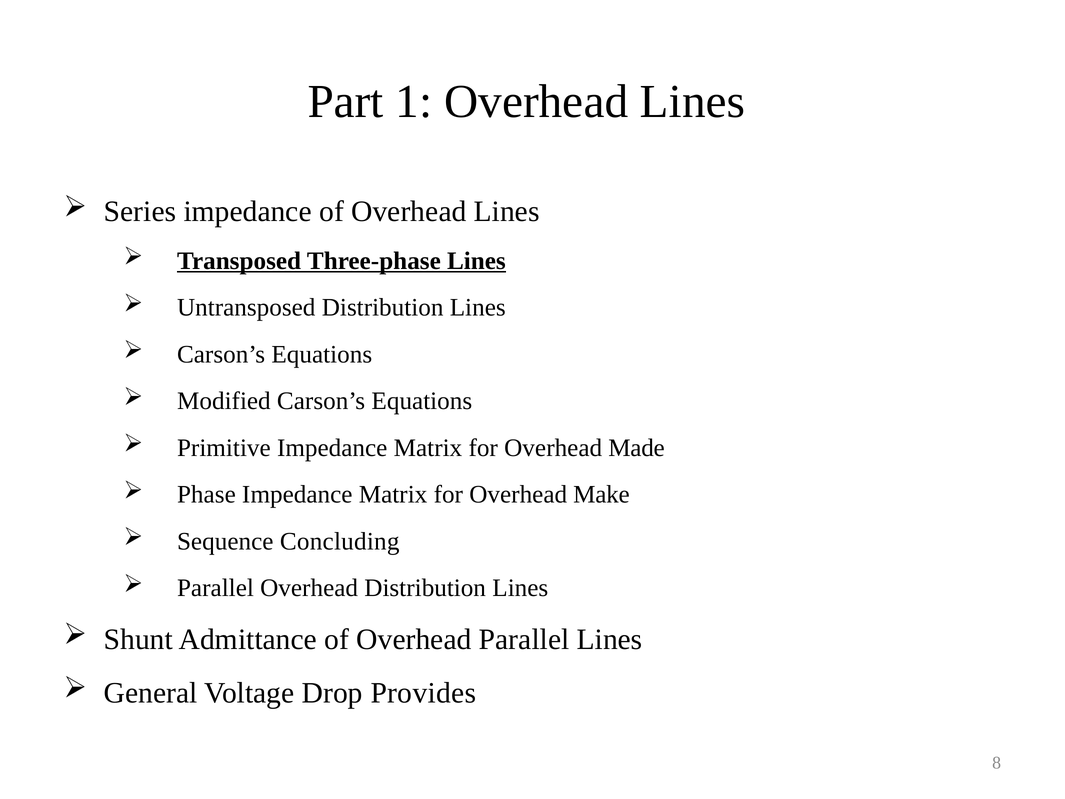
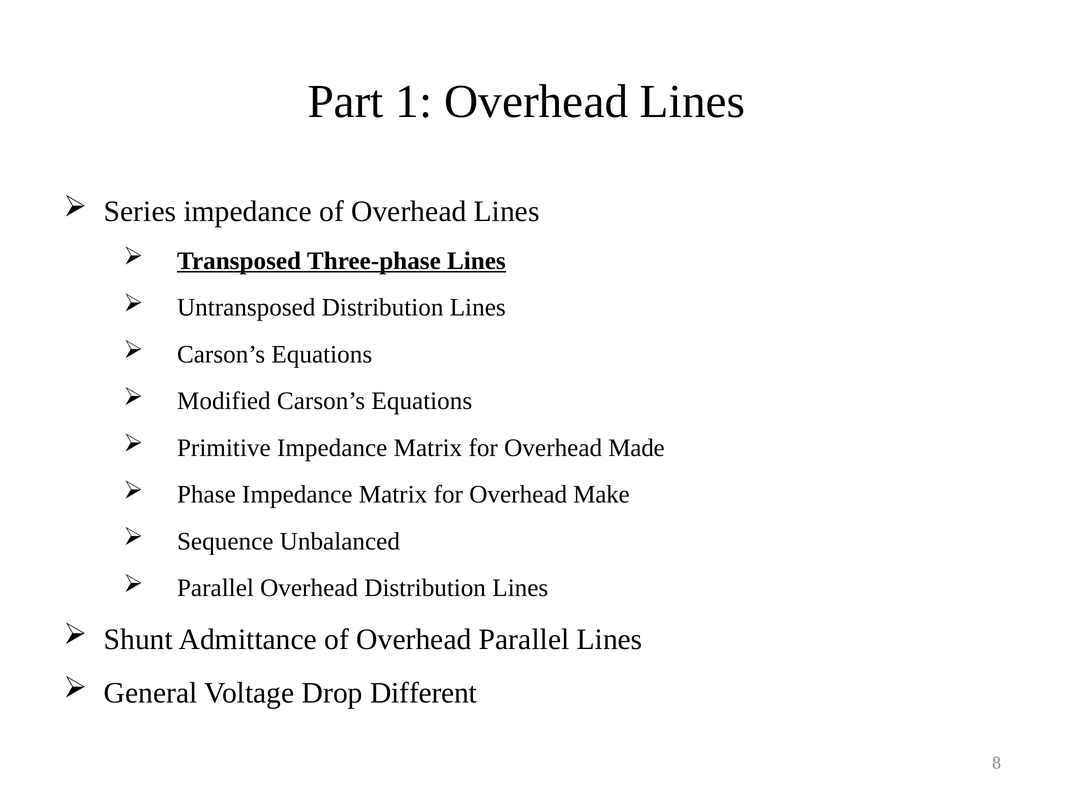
Concluding: Concluding -> Unbalanced
Provides: Provides -> Different
